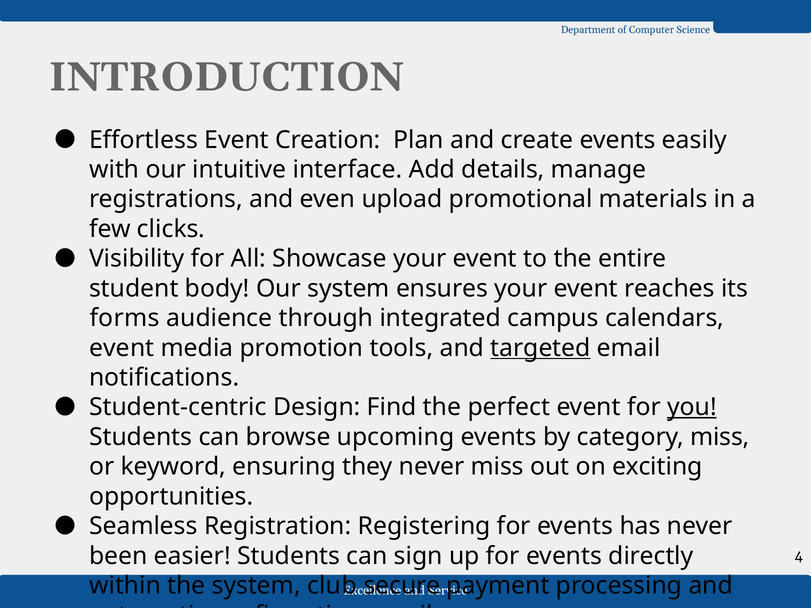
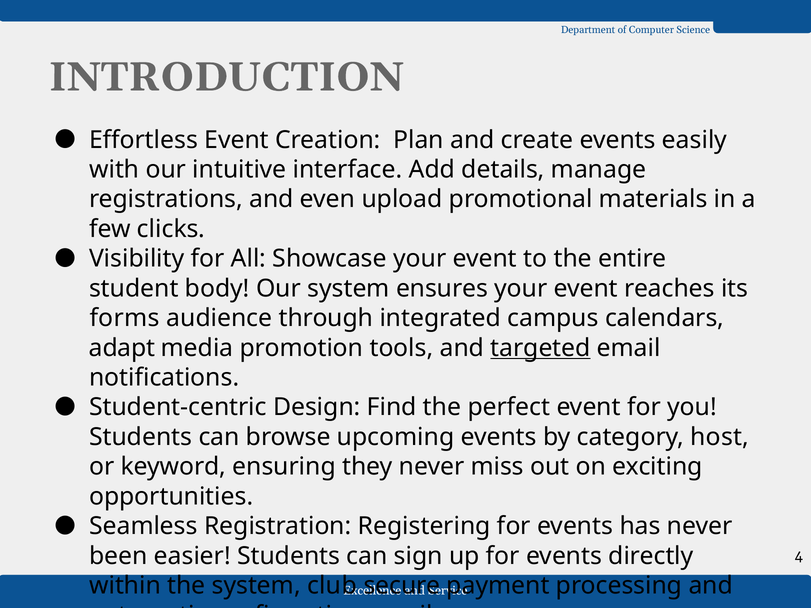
event at (122, 348): event -> adapt
you underline: present -> none
category miss: miss -> host
